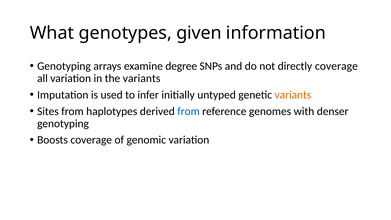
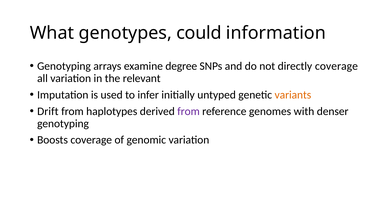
given: given -> could
the variants: variants -> relevant
Sites: Sites -> Drift
from at (189, 111) colour: blue -> purple
